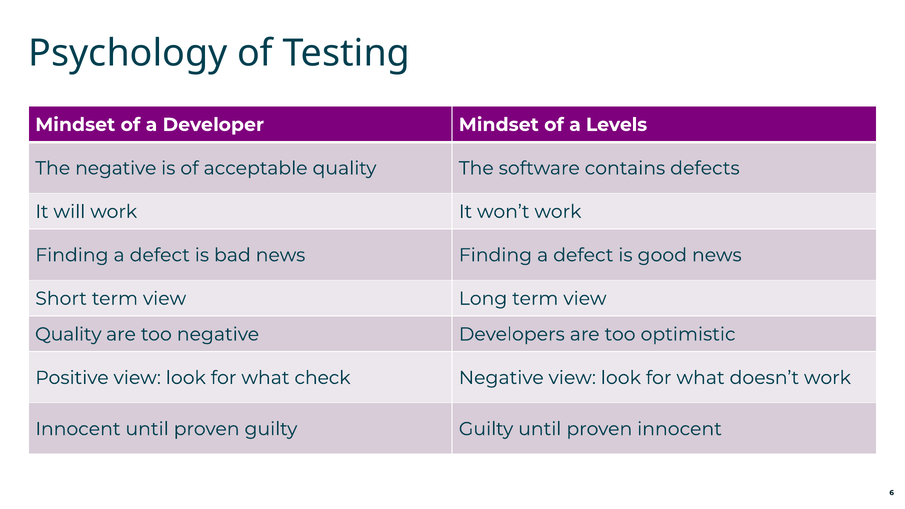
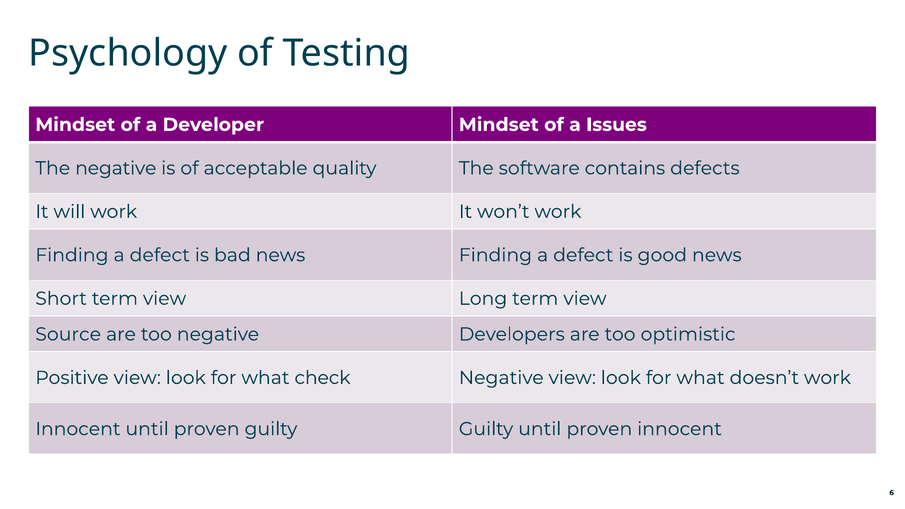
Levels: Levels -> Issues
Quality at (68, 334): Quality -> Source
